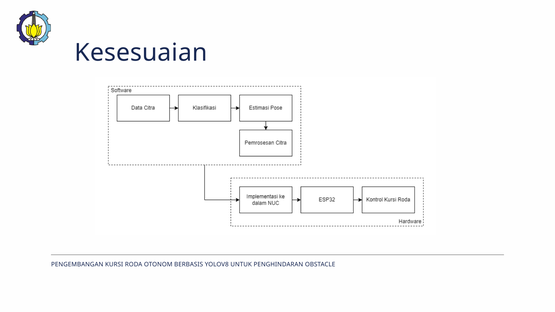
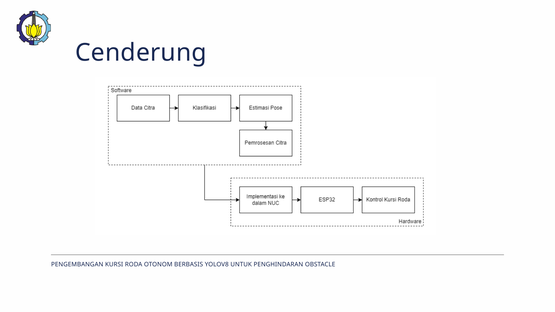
Kesesuaian: Kesesuaian -> Cenderung
